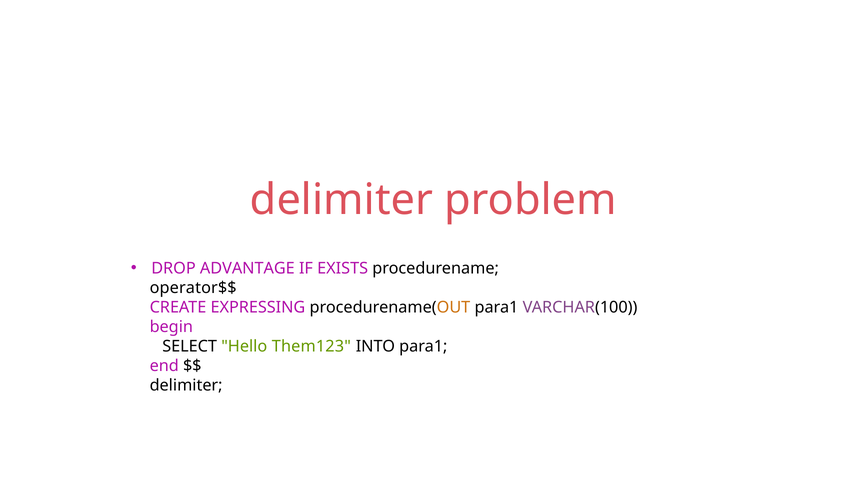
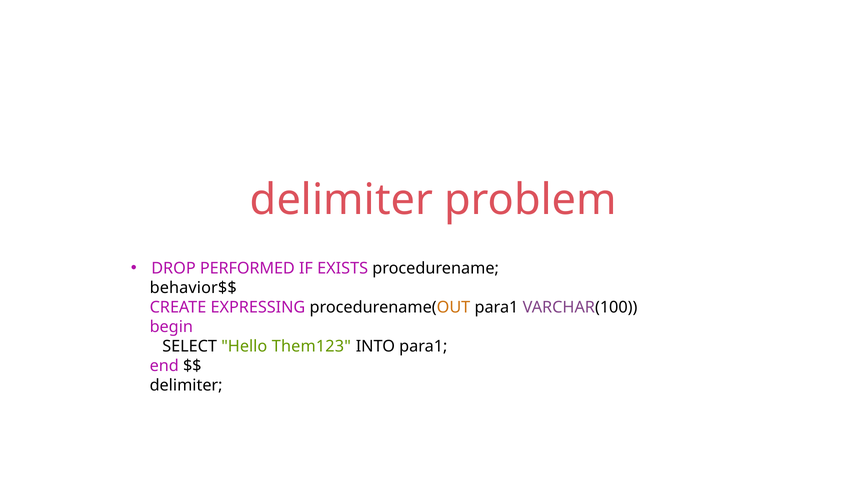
ADVANTAGE: ADVANTAGE -> PERFORMED
operator$$: operator$$ -> behavior$$
